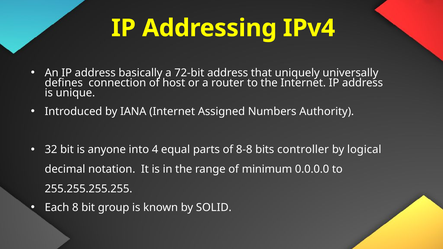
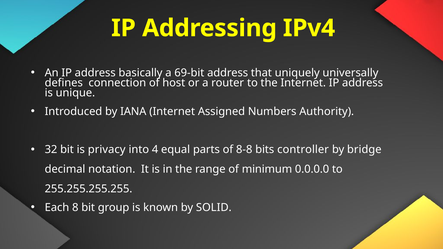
72-bit: 72-bit -> 69-bit
anyone: anyone -> privacy
logical: logical -> bridge
